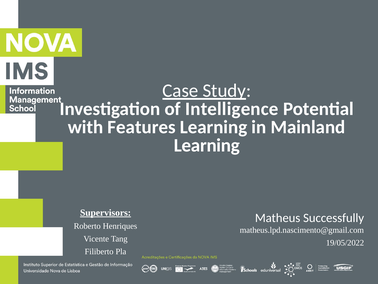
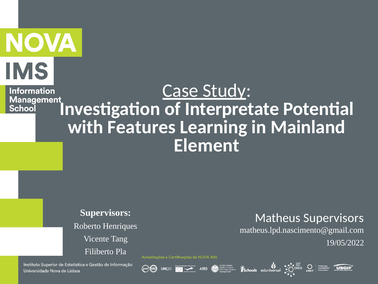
Intelligence: Intelligence -> Interpretate
Learning at (207, 145): Learning -> Element
Supervisors at (106, 212) underline: present -> none
Matheus Successfully: Successfully -> Supervisors
